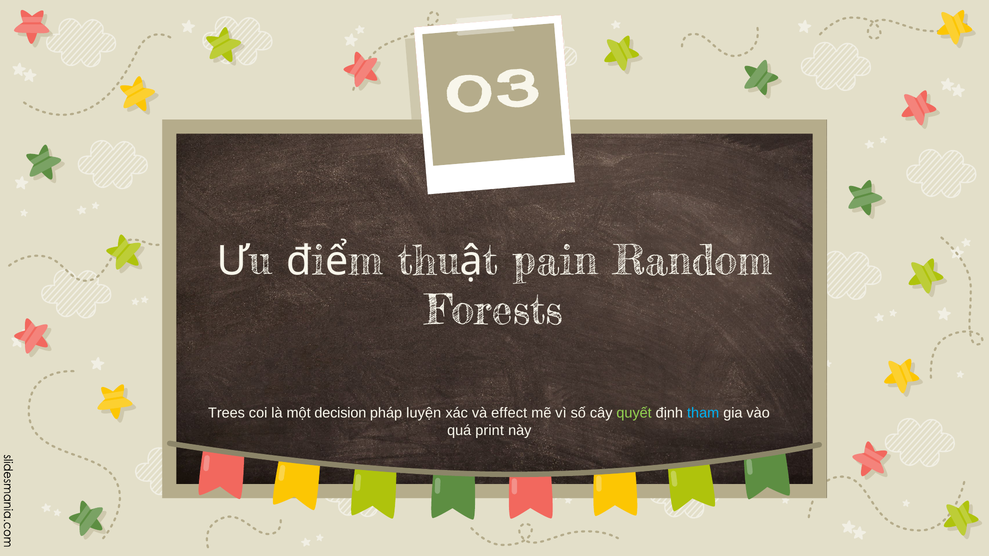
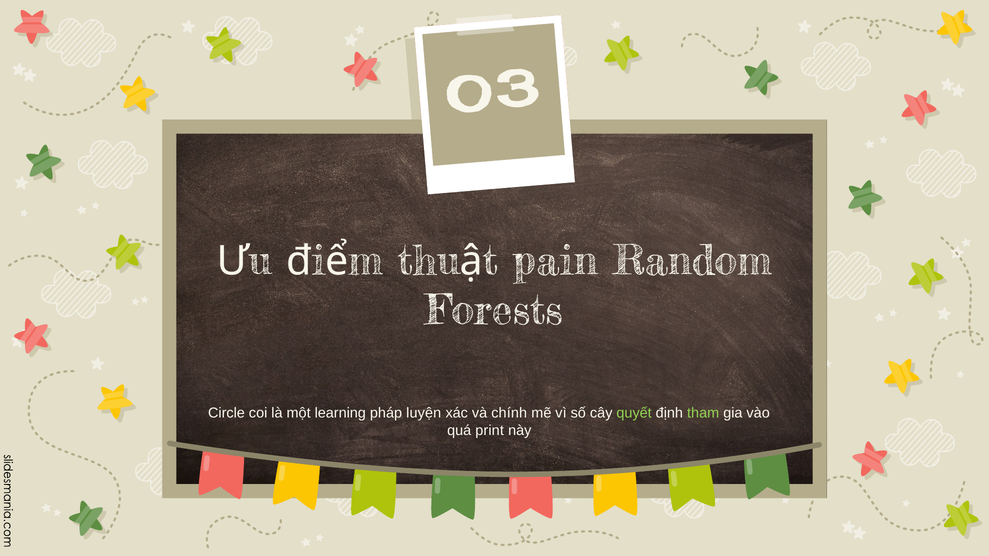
Trees: Trees -> Circle
decision: decision -> learning
effect: effect -> chính
tham colour: light blue -> light green
